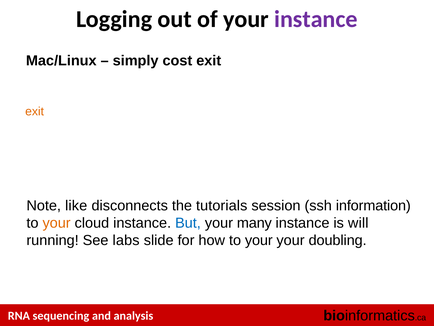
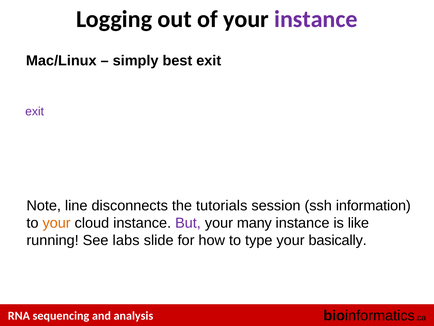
cost: cost -> best
exit at (35, 111) colour: orange -> purple
like: like -> line
But colour: blue -> purple
will: will -> like
how to your: your -> type
doubling: doubling -> basically
